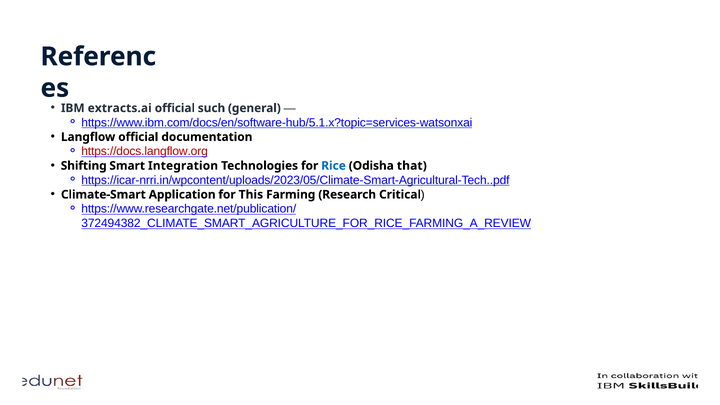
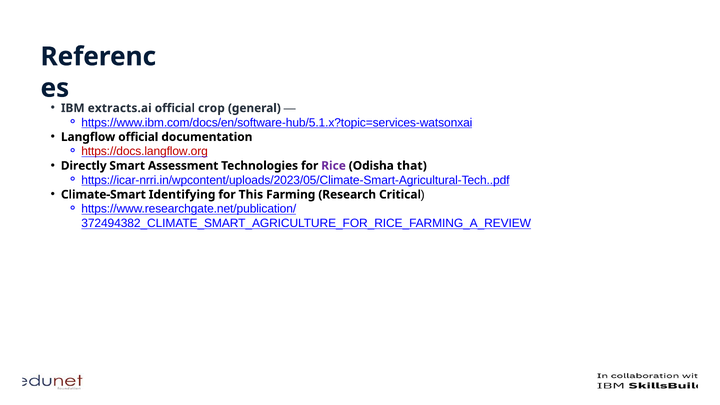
such: such -> crop
Shifting: Shifting -> Directly
Integration: Integration -> Assessment
Rice colour: blue -> purple
Application: Application -> Identifying
